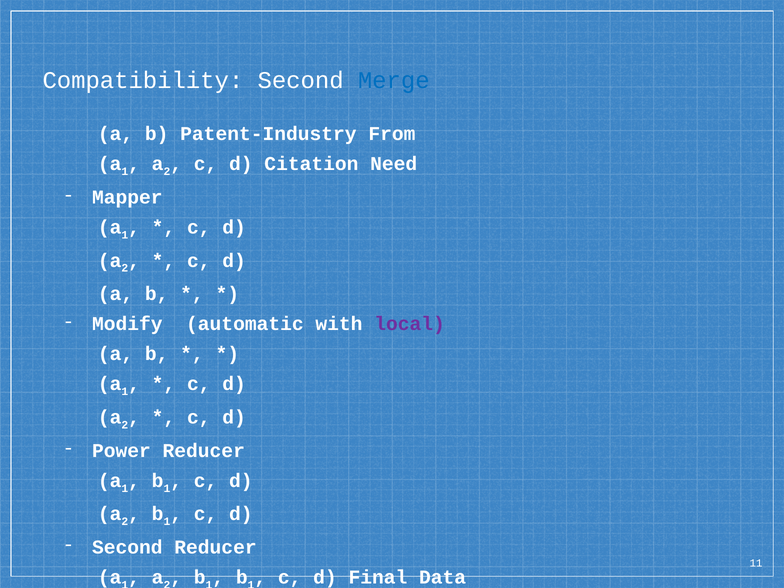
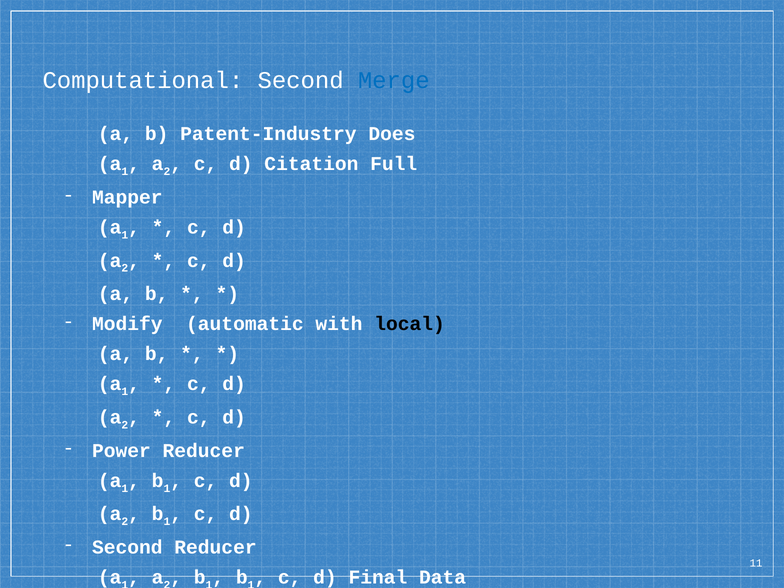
Compatibility: Compatibility -> Computational
From: From -> Does
Need: Need -> Full
local colour: purple -> black
